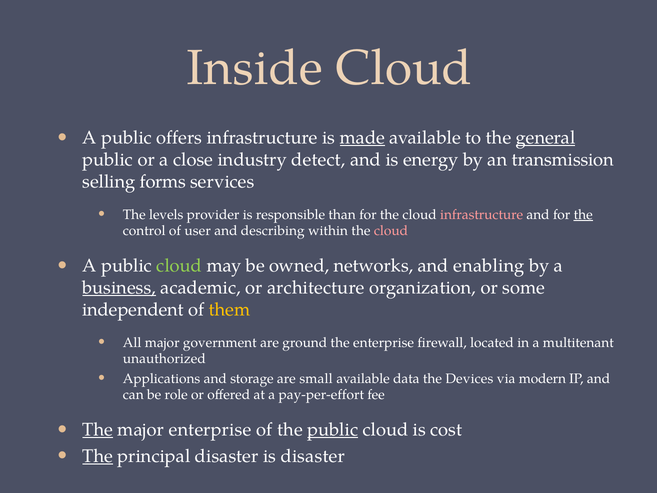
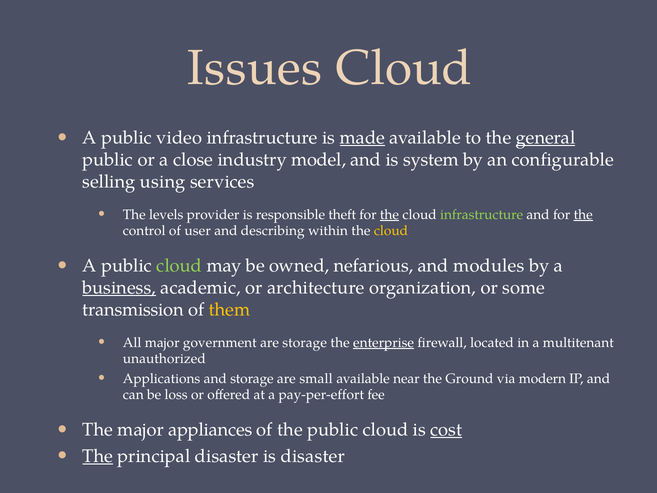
Inside: Inside -> Issues
offers: offers -> video
detect: detect -> model
energy: energy -> system
transmission: transmission -> configurable
forms: forms -> using
than: than -> theft
the at (390, 214) underline: none -> present
infrastructure at (482, 214) colour: pink -> light green
cloud at (391, 231) colour: pink -> yellow
networks: networks -> nefarious
enabling: enabling -> modules
independent: independent -> transmission
are ground: ground -> storage
enterprise at (384, 342) underline: none -> present
data: data -> near
Devices: Devices -> Ground
role: role -> loss
The at (98, 430) underline: present -> none
major enterprise: enterprise -> appliances
public at (333, 430) underline: present -> none
cost underline: none -> present
